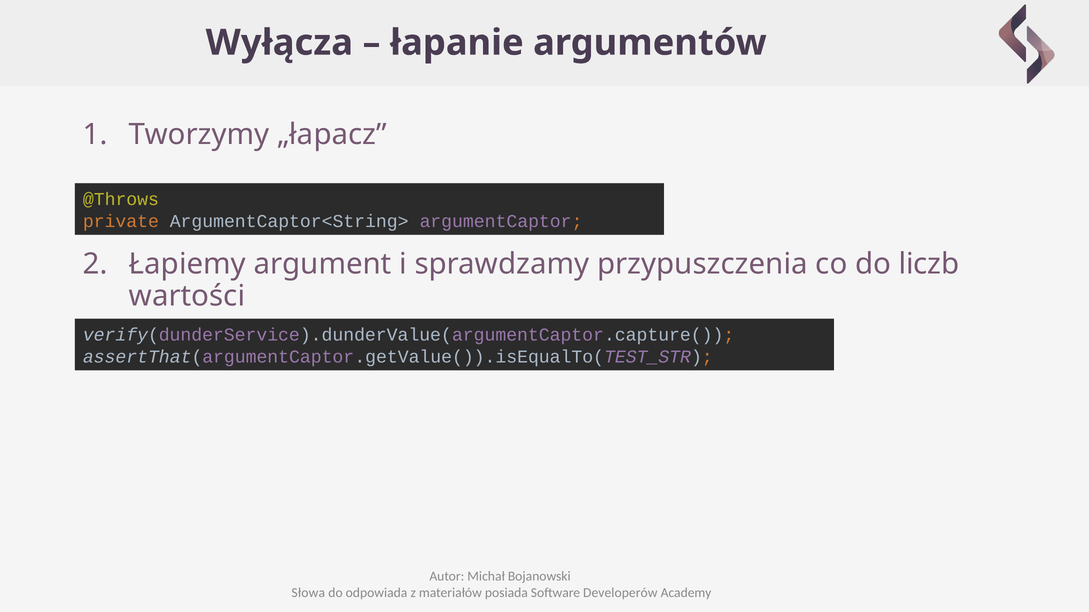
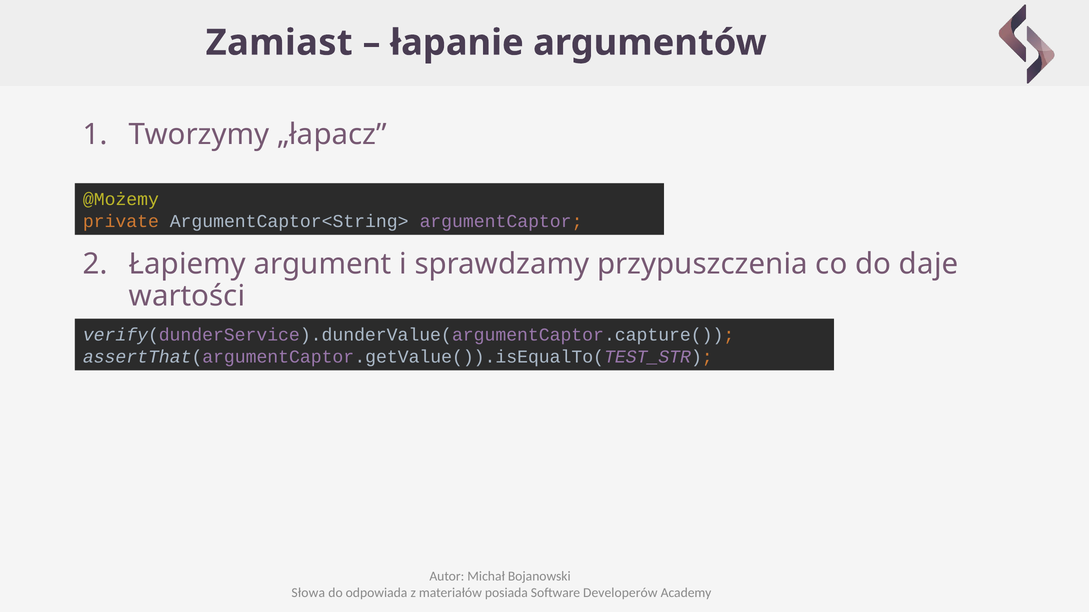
Wyłącza: Wyłącza -> Zamiast
@Throws: @Throws -> @Możemy
liczb: liczb -> daje
